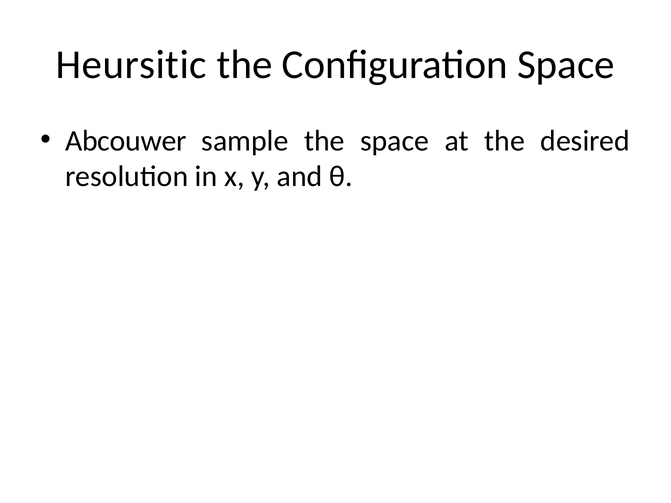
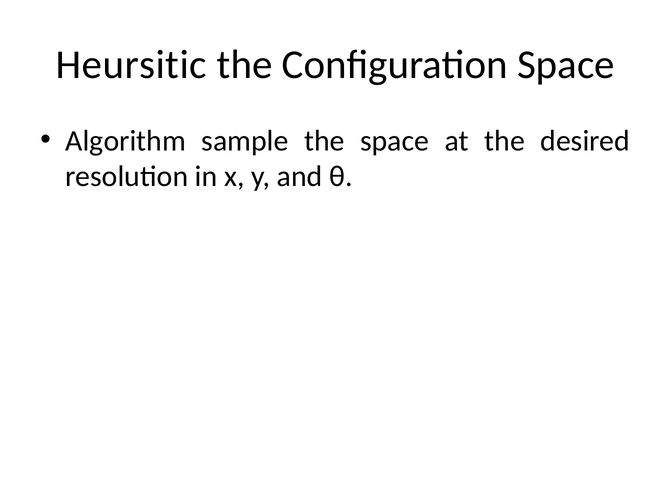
Abcouwer: Abcouwer -> Algorithm
